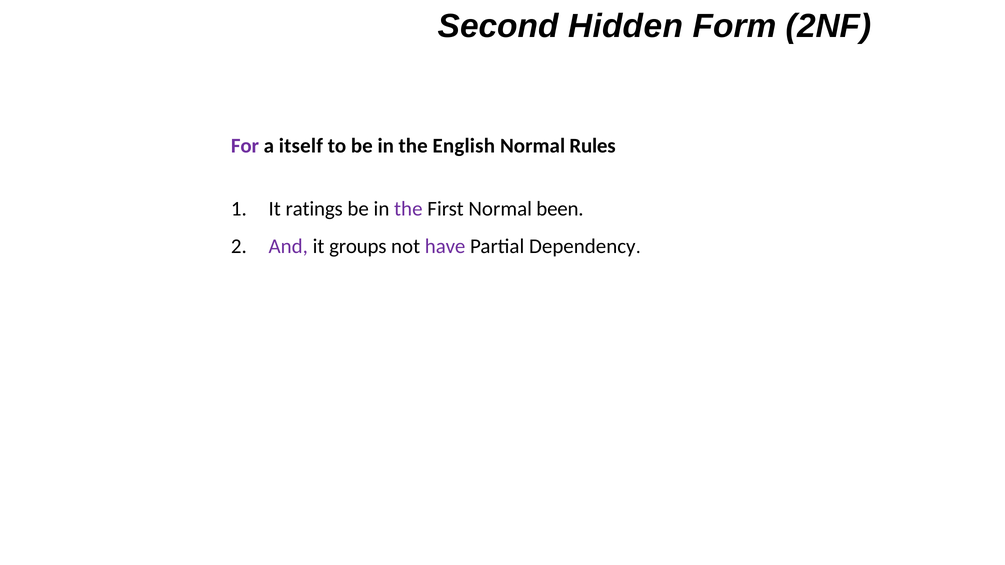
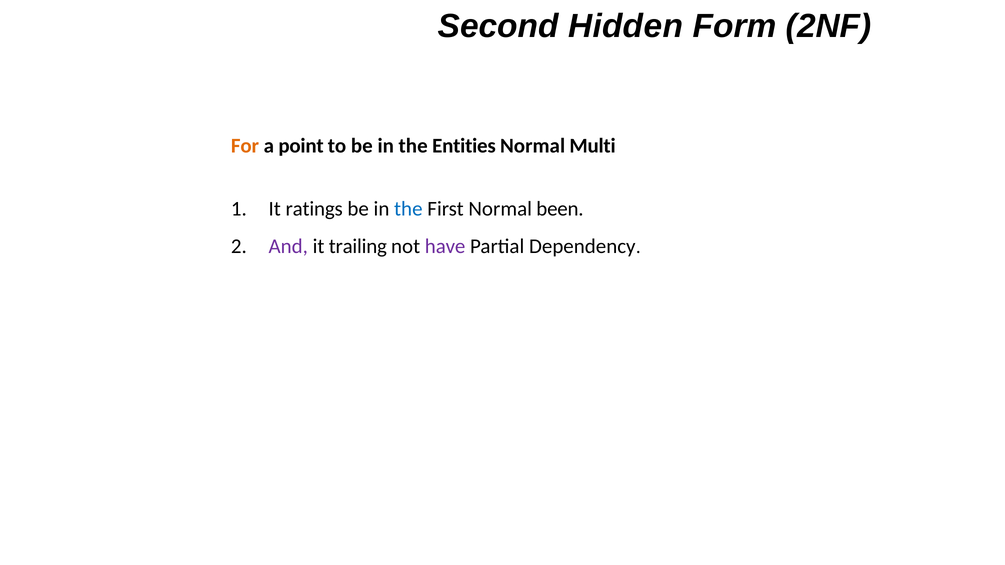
For colour: purple -> orange
itself: itself -> point
English: English -> Entities
Rules: Rules -> Multi
the at (408, 209) colour: purple -> blue
groups: groups -> trailing
